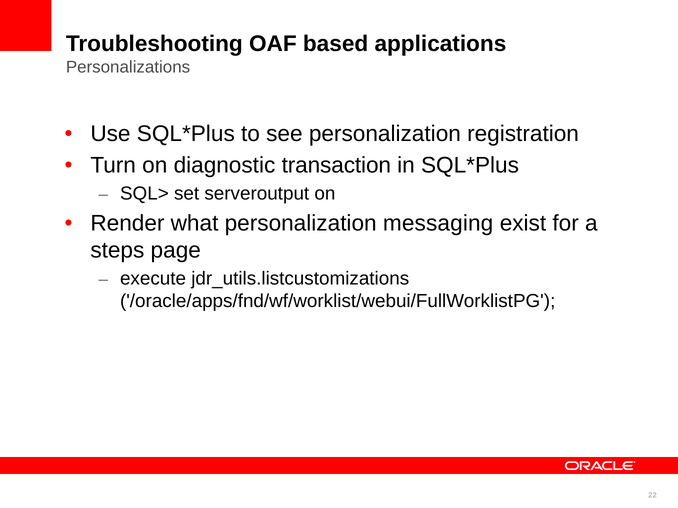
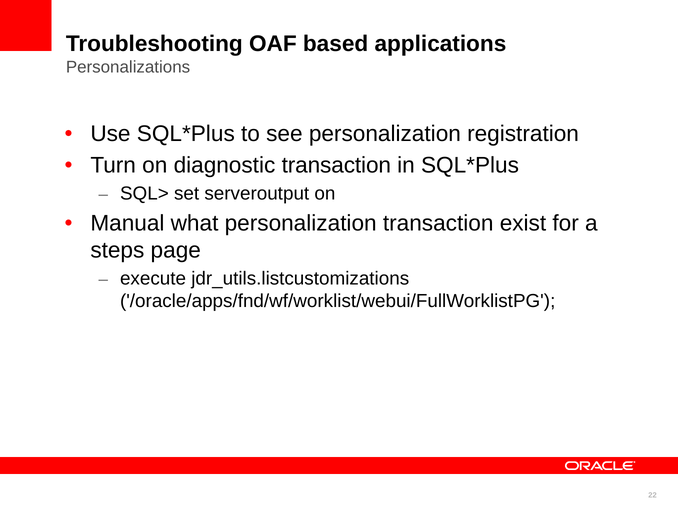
Render: Render -> Manual
personalization messaging: messaging -> transaction
